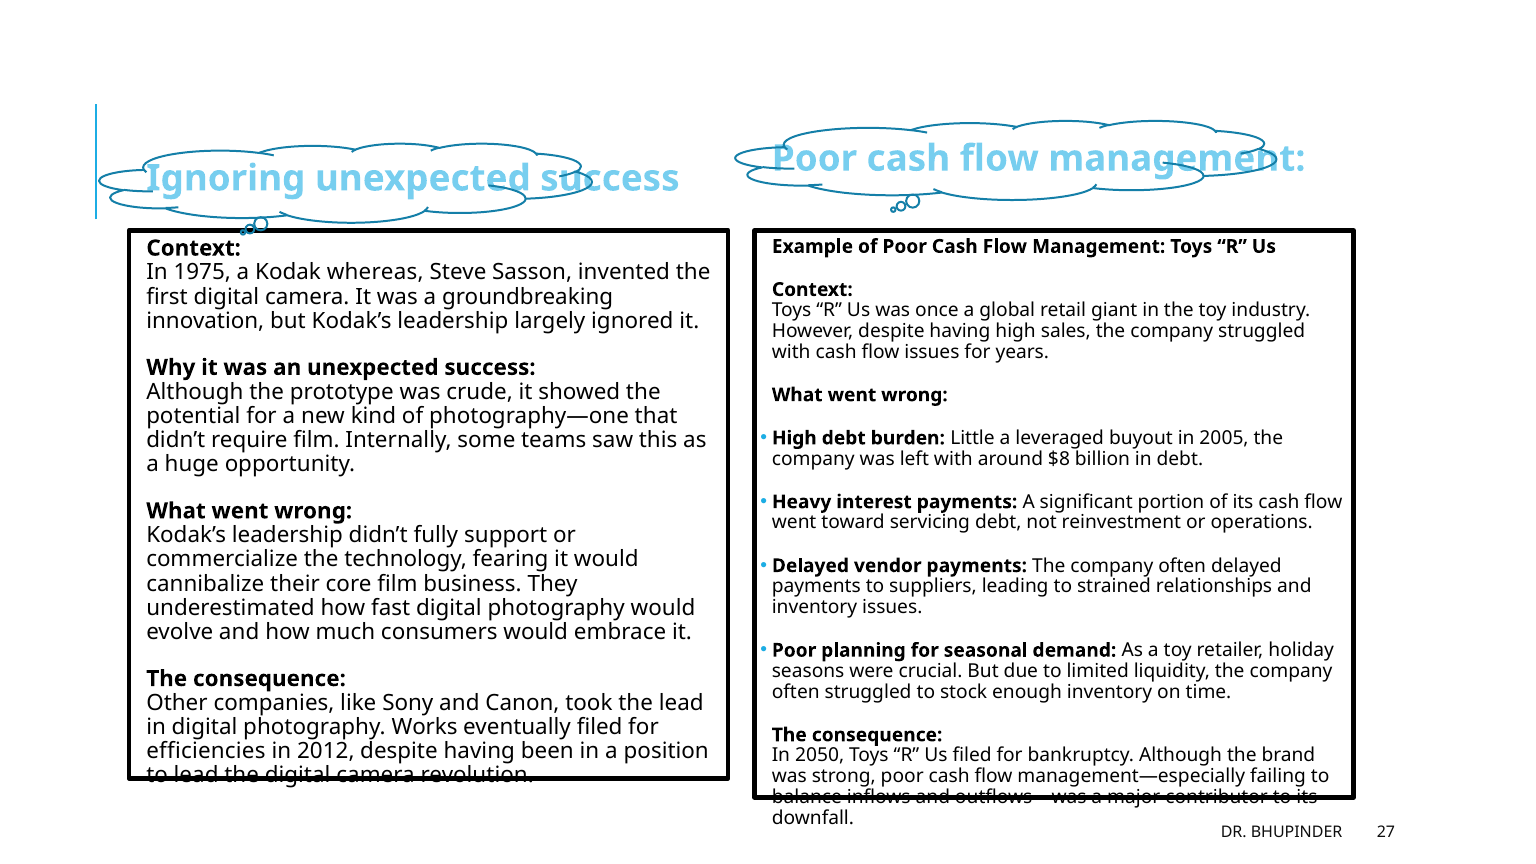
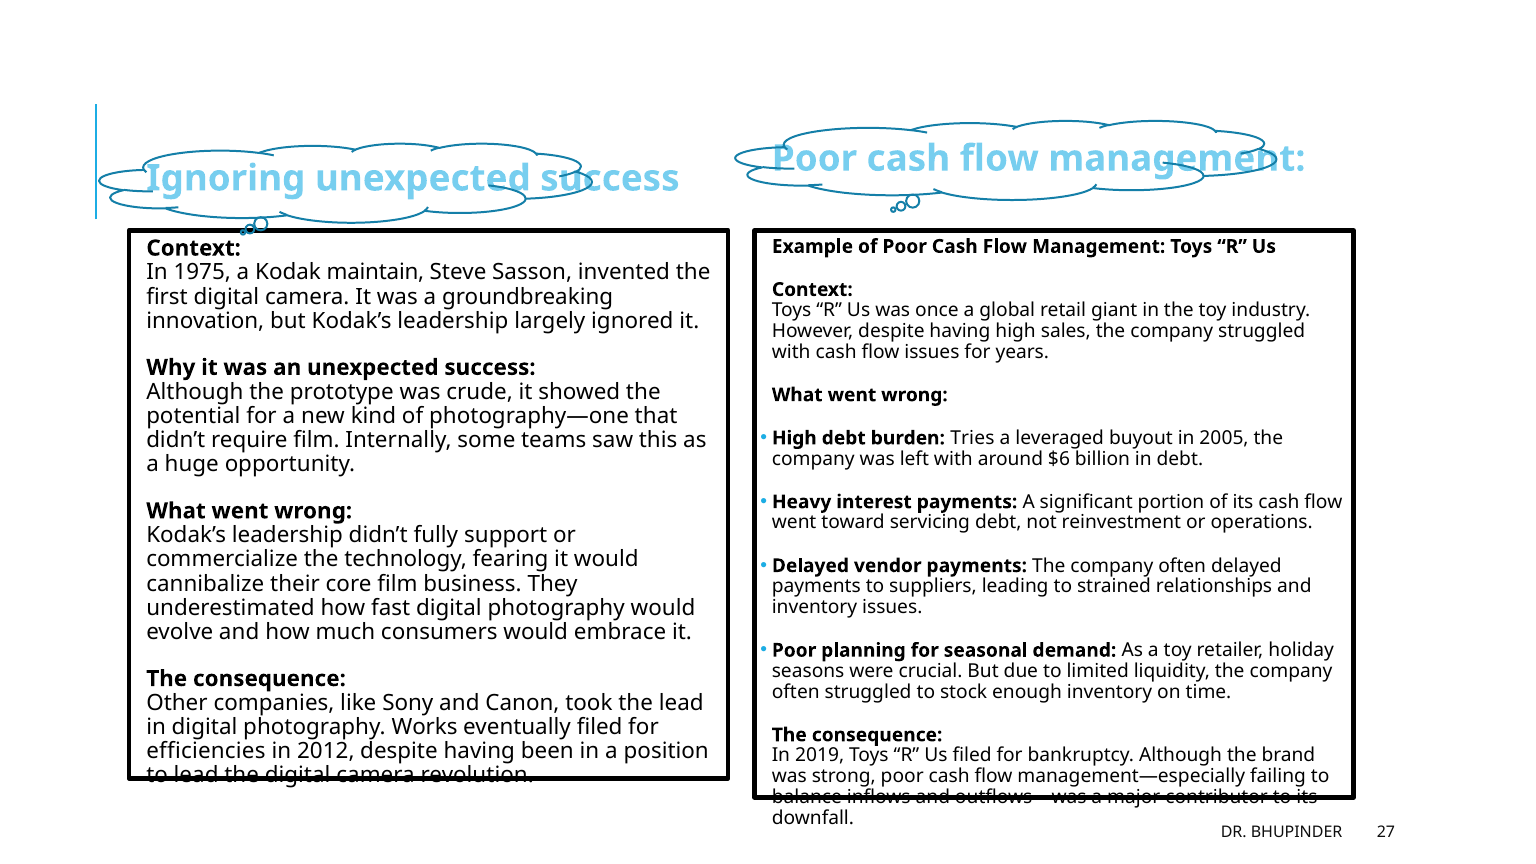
whereas: whereas -> maintain
Little: Little -> Tries
$8: $8 -> $6
2050: 2050 -> 2019
